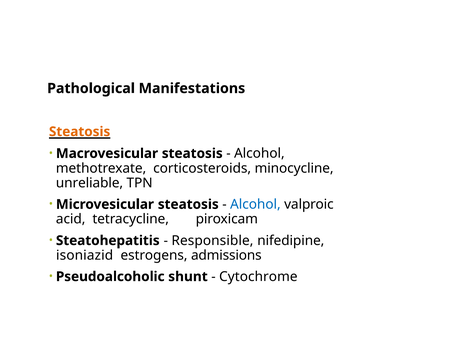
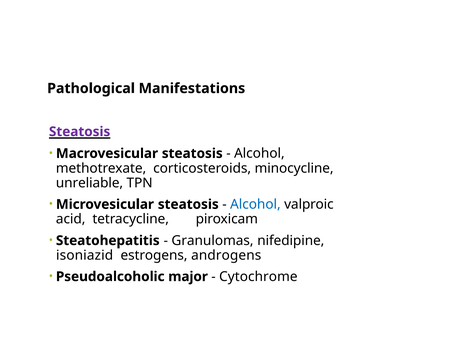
Steatosis at (80, 131) colour: orange -> purple
Responsible: Responsible -> Granulomas
admissions: admissions -> androgens
shunt: shunt -> major
